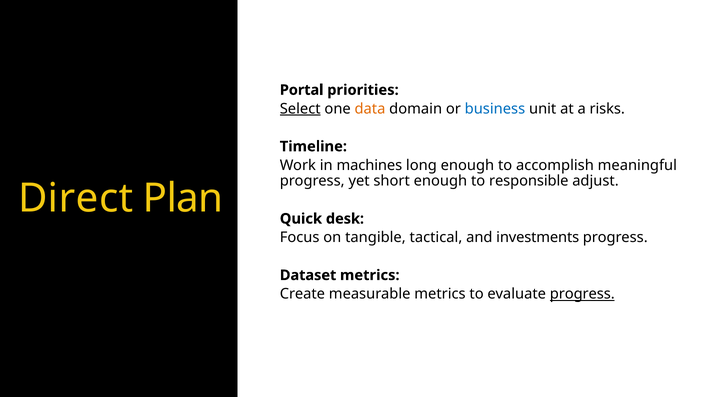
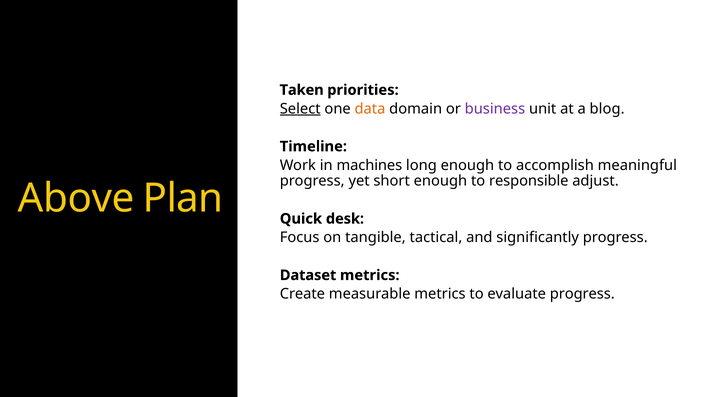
Portal: Portal -> Taken
business colour: blue -> purple
risks: risks -> blog
Direct: Direct -> Above
investments: investments -> significantly
progress at (582, 294) underline: present -> none
